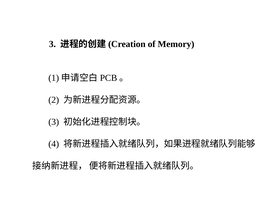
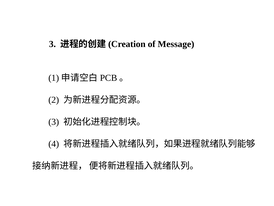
Memory: Memory -> Message
